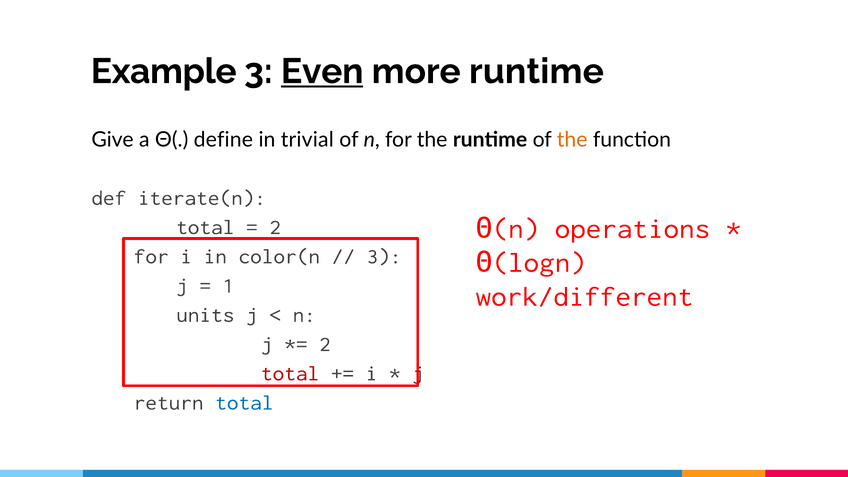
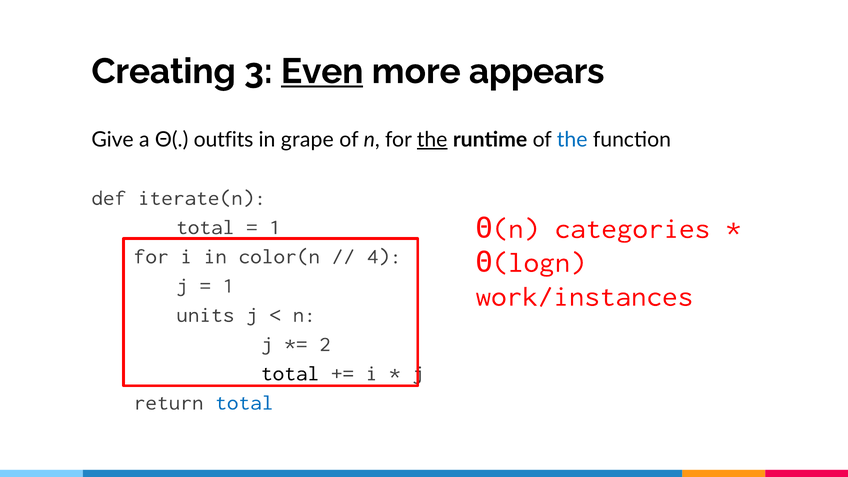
Example: Example -> Creating
more runtime: runtime -> appears
define: define -> outfits
trivial: trivial -> grape
the at (432, 140) underline: none -> present
the at (572, 140) colour: orange -> blue
operations: operations -> categories
2 at (275, 227): 2 -> 1
3 at (384, 256): 3 -> 4
work/different: work/different -> work/instances
total at (290, 373) colour: red -> black
